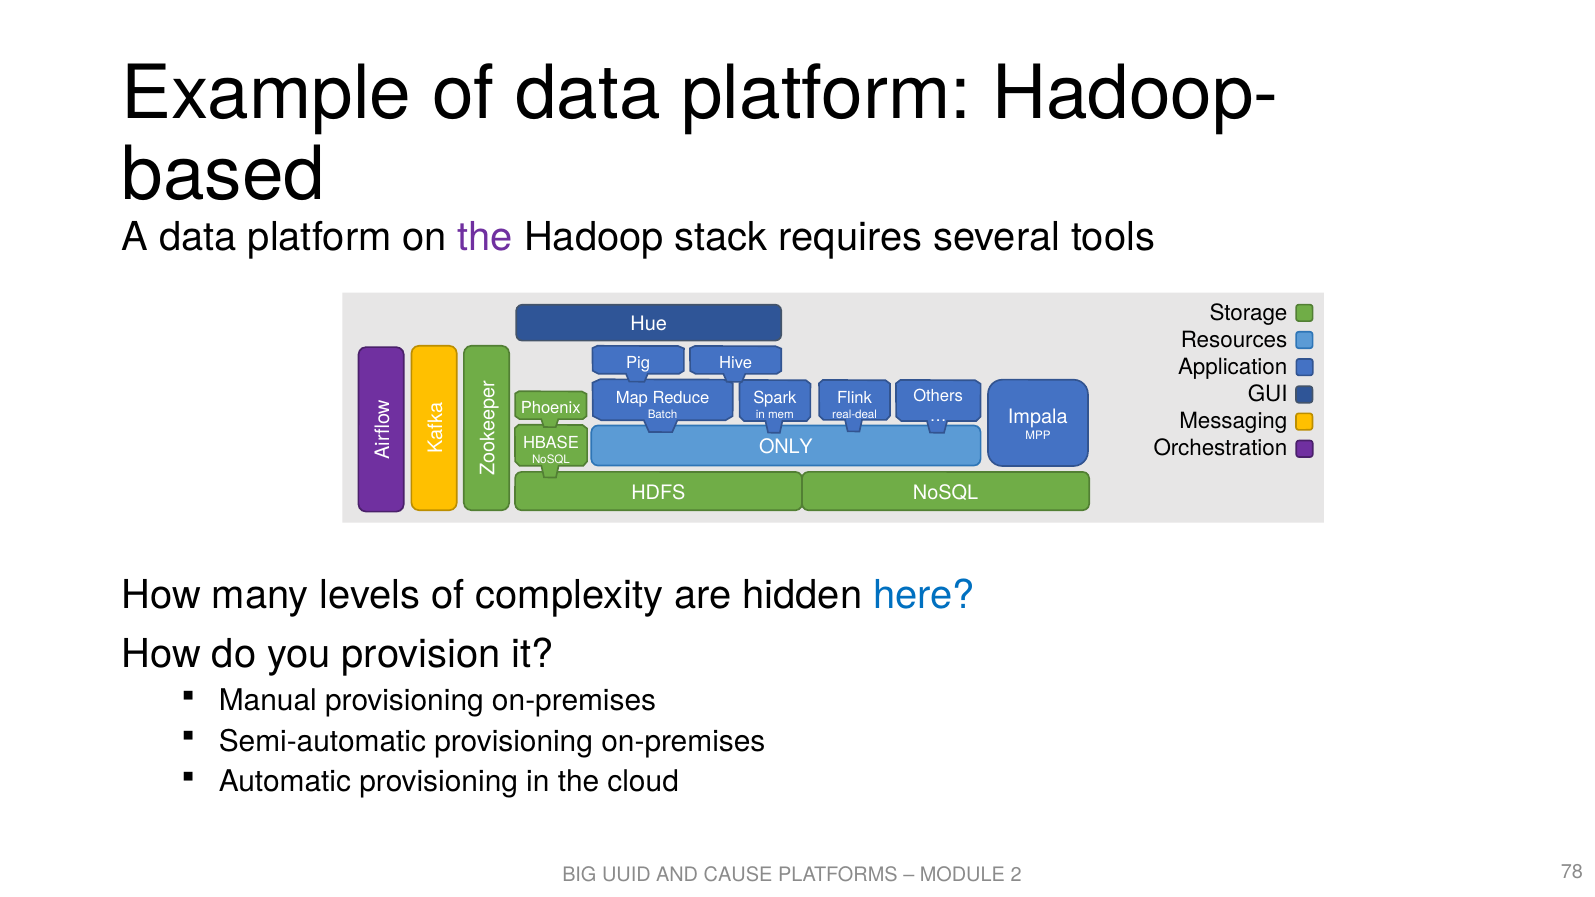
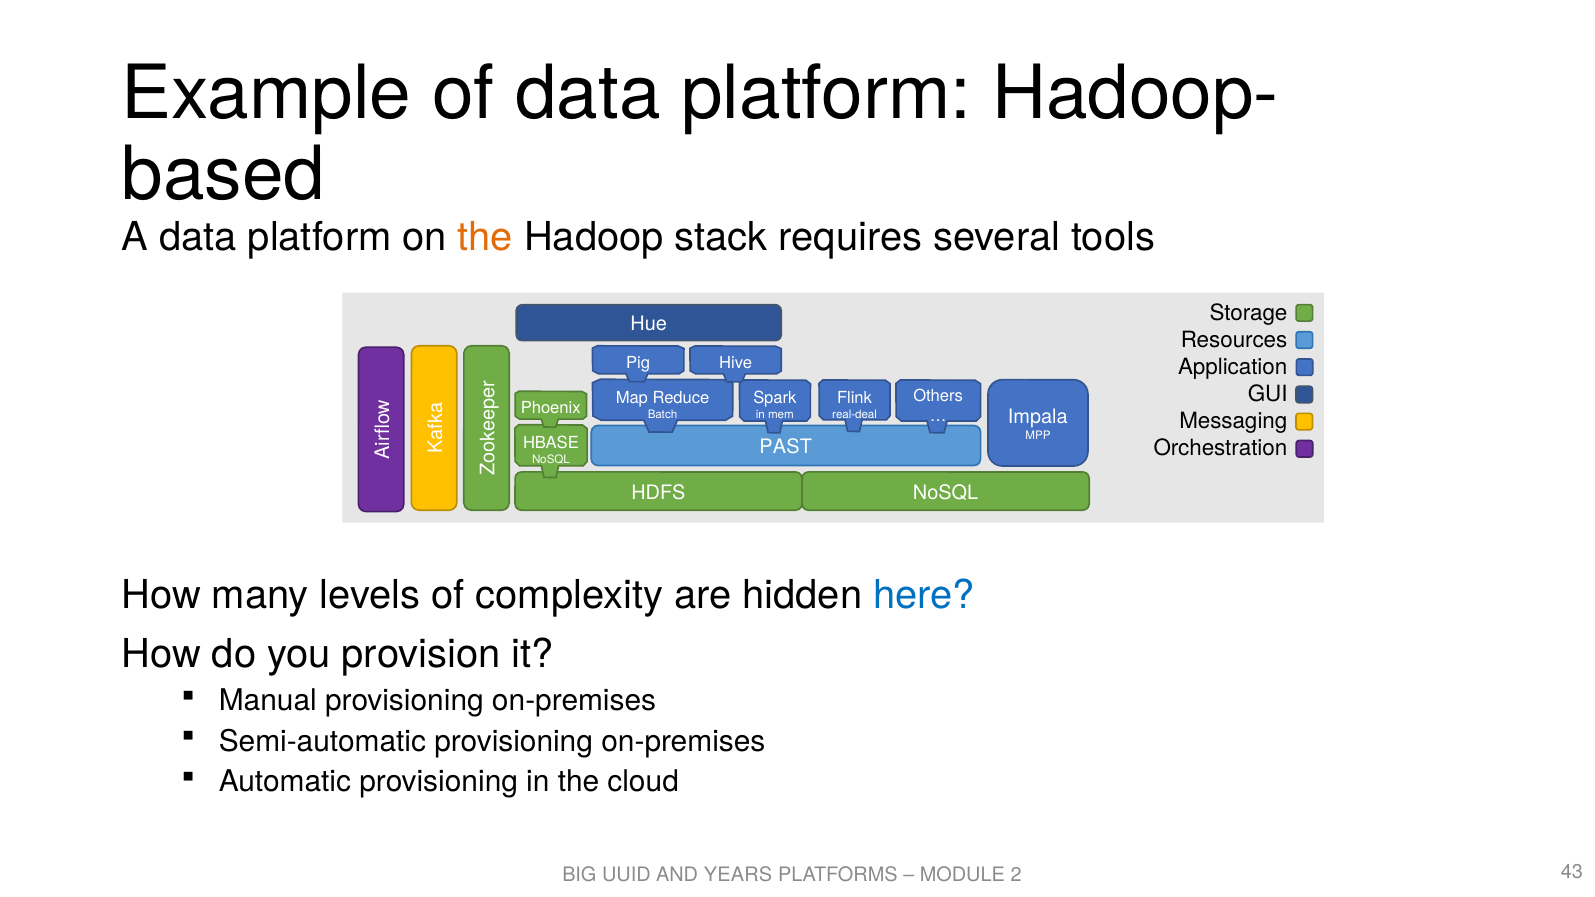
the at (485, 237) colour: purple -> orange
ONLY: ONLY -> PAST
CAUSE: CAUSE -> YEARS
78: 78 -> 43
